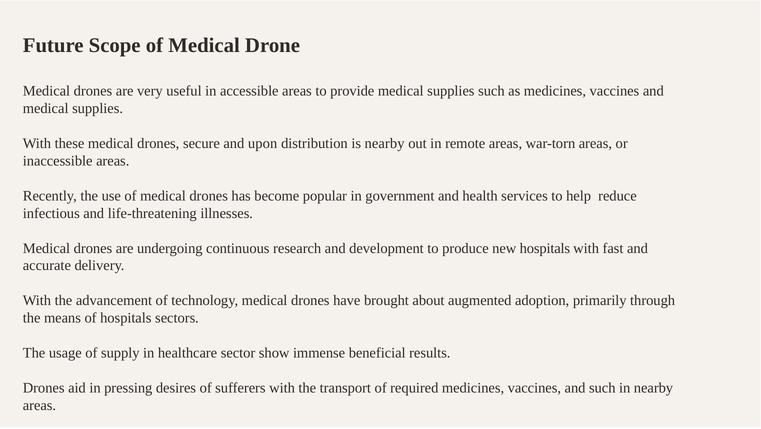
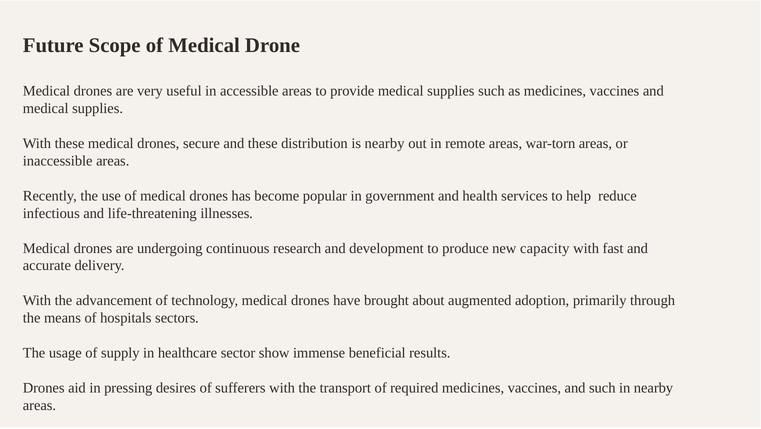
and upon: upon -> these
new hospitals: hospitals -> capacity
